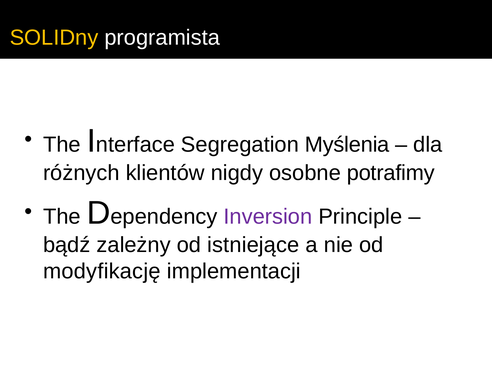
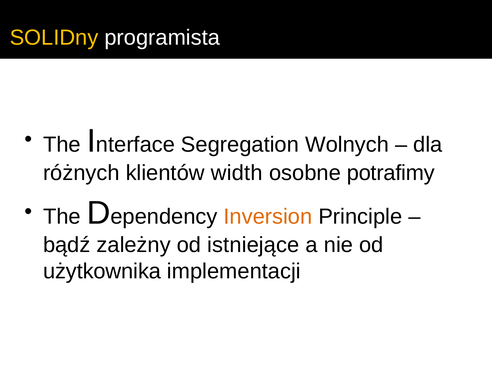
Myślenia: Myślenia -> Wolnych
nigdy: nigdy -> width
Inversion colour: purple -> orange
modyfikację: modyfikację -> użytkownika
